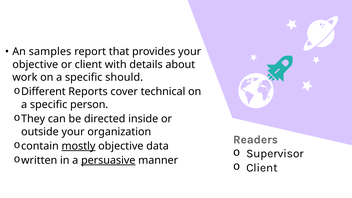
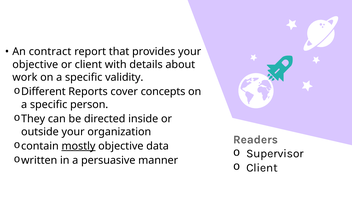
samples: samples -> contract
should: should -> validity
technical: technical -> concepts
persuasive underline: present -> none
